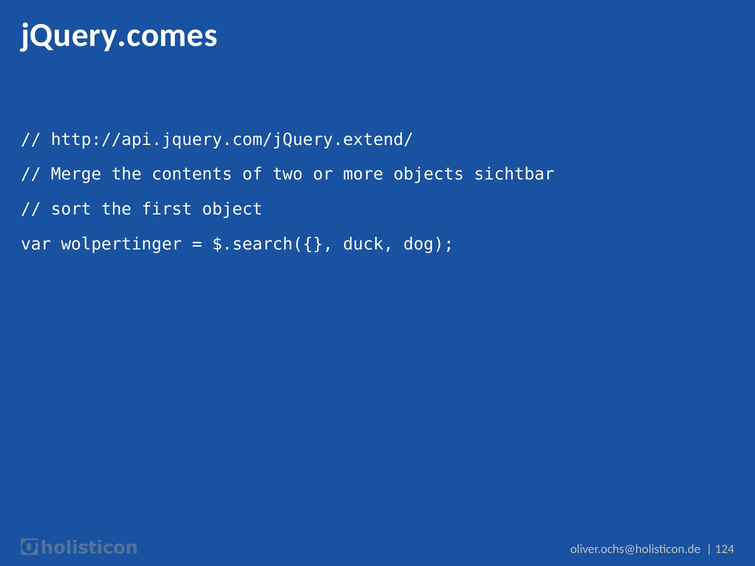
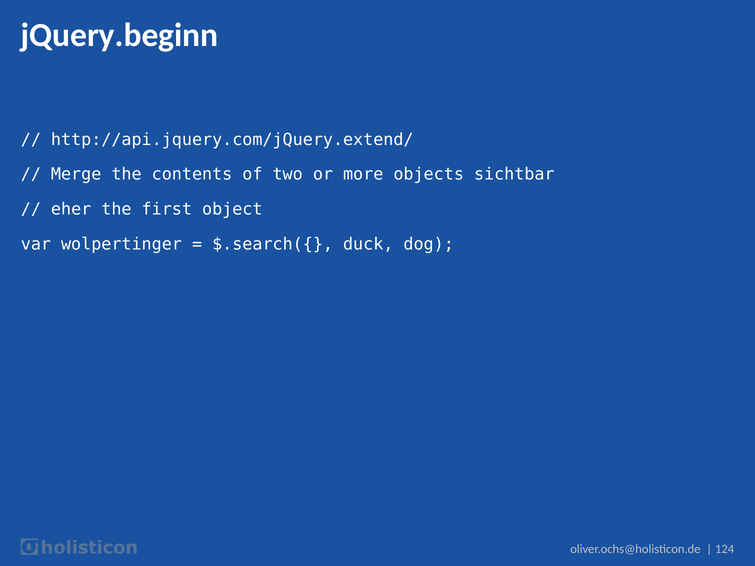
jQuery.comes: jQuery.comes -> jQuery.beginn
sort: sort -> eher
